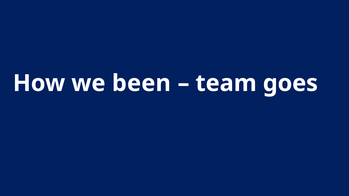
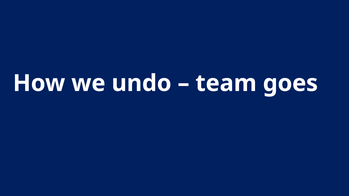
been: been -> undo
